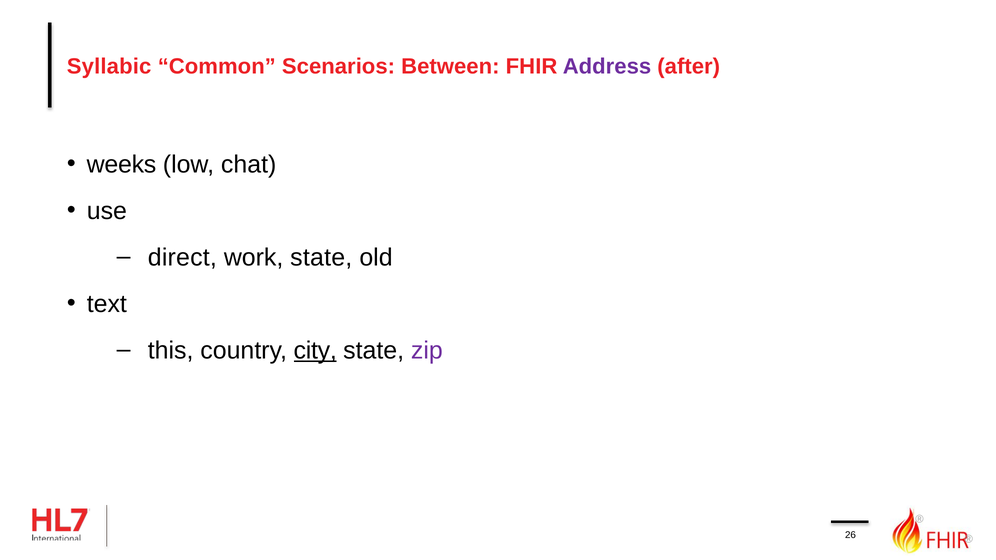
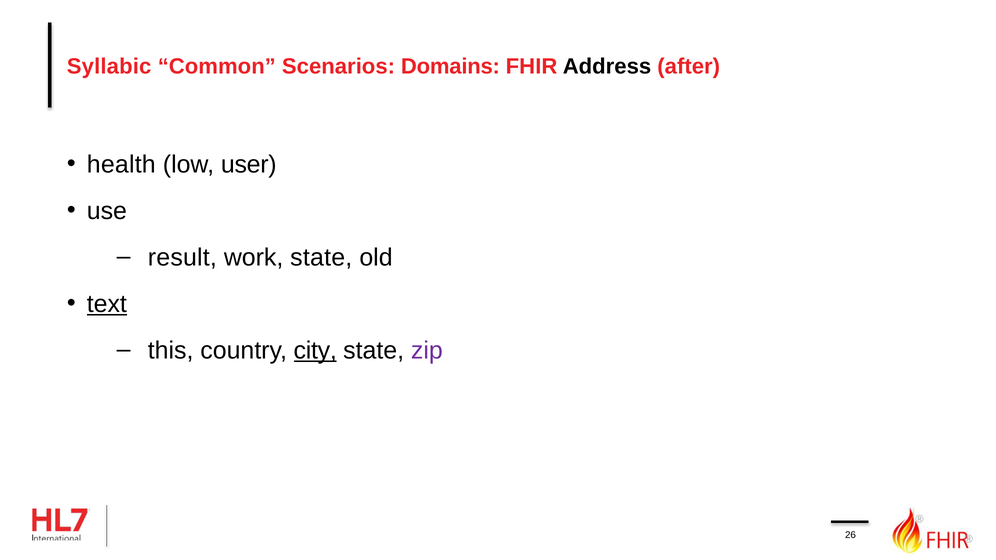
Between: Between -> Domains
Address colour: purple -> black
weeks: weeks -> health
chat: chat -> user
direct: direct -> result
text underline: none -> present
